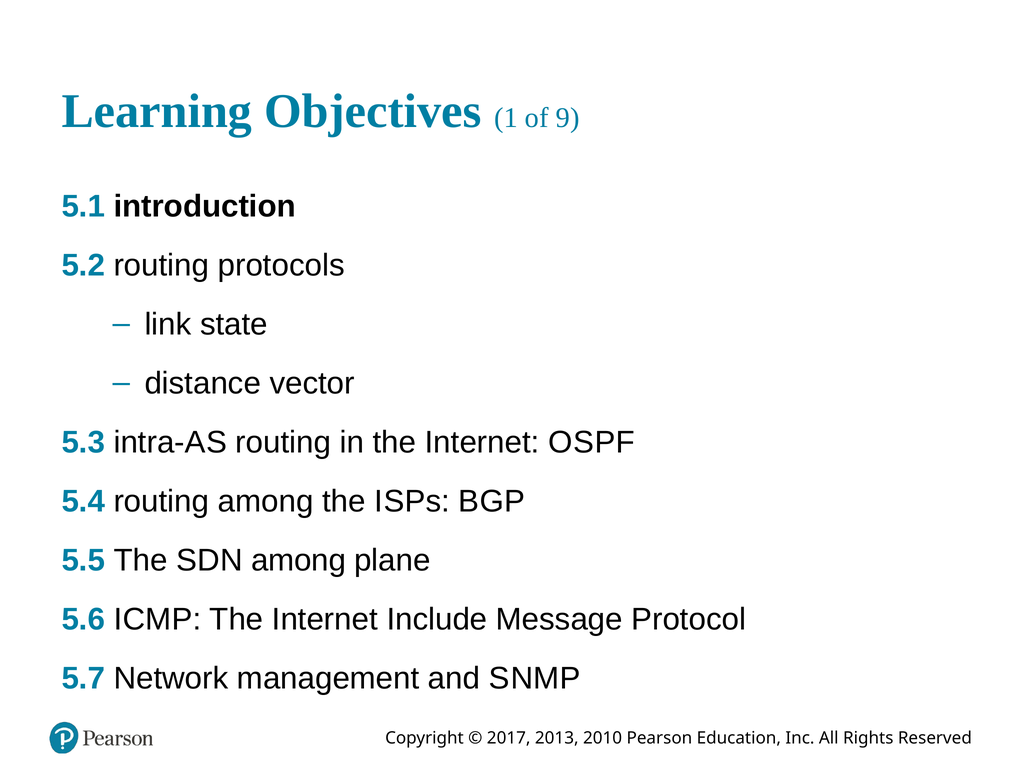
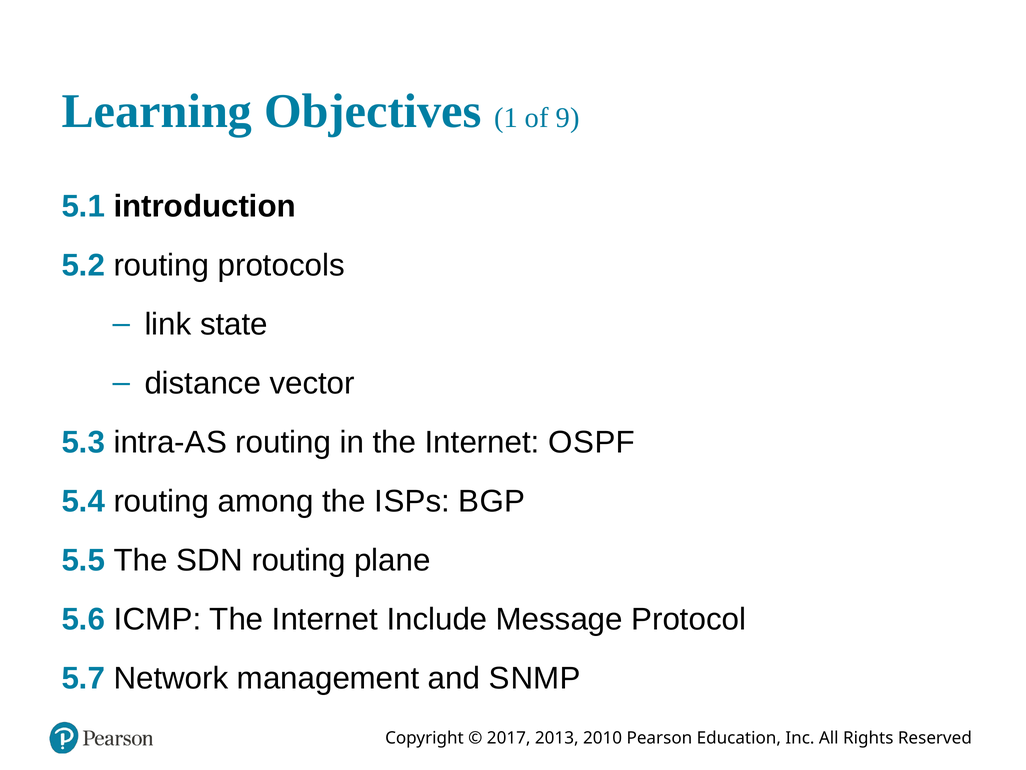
N among: among -> routing
